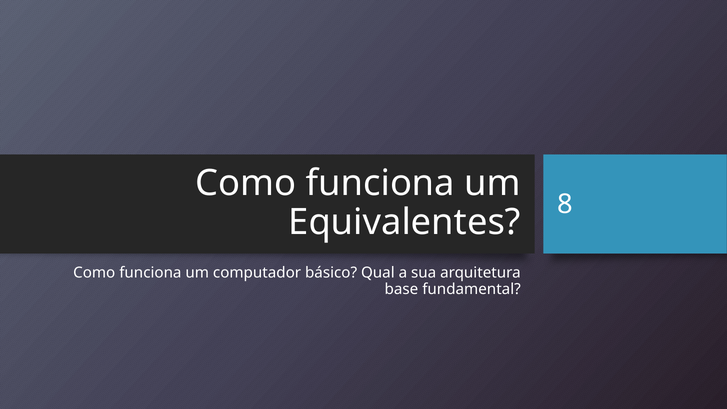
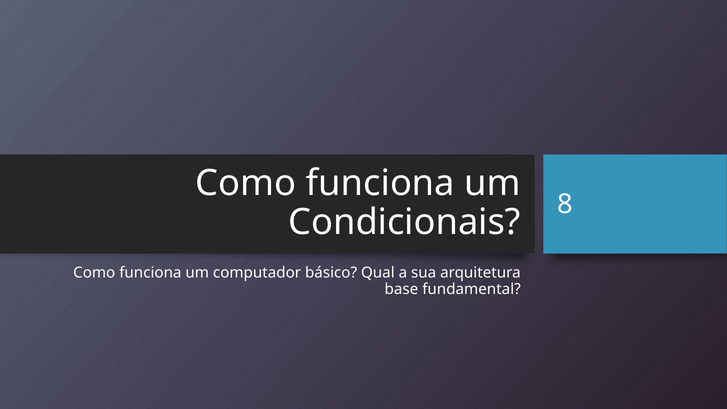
Equivalentes: Equivalentes -> Condicionais
